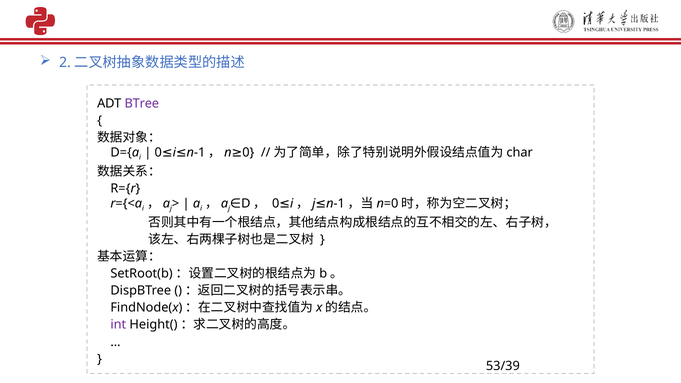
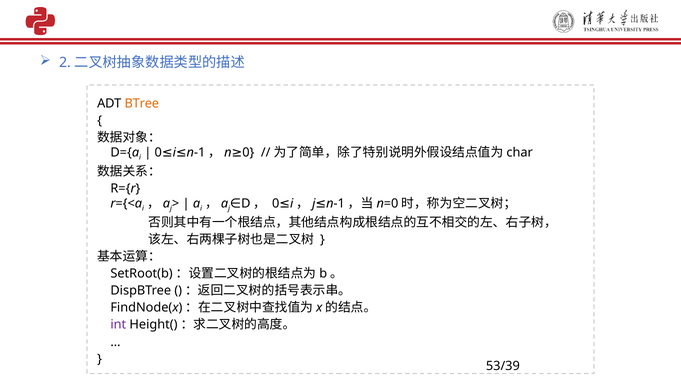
BTree colour: purple -> orange
